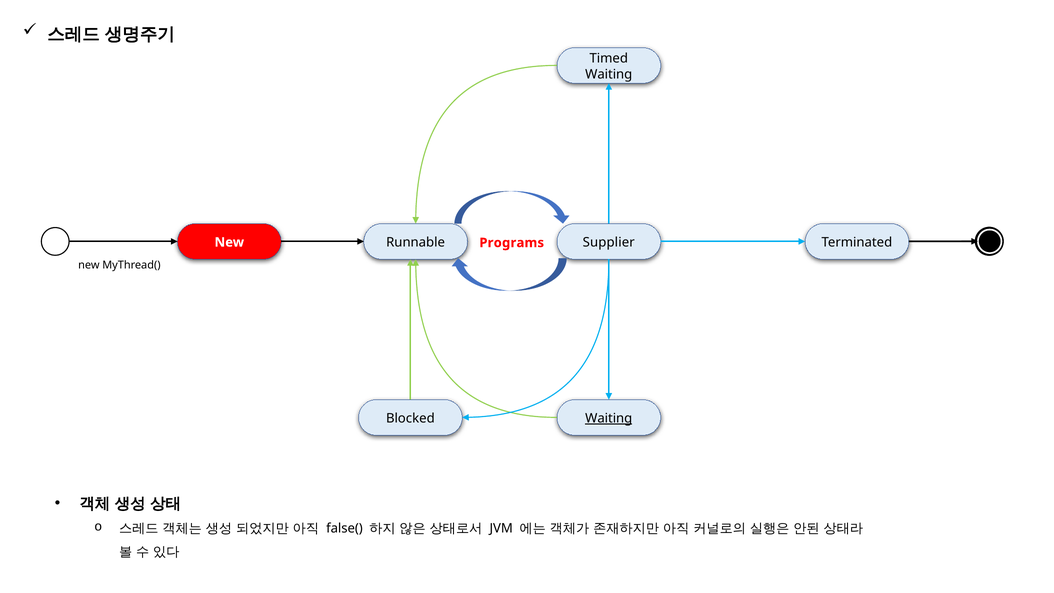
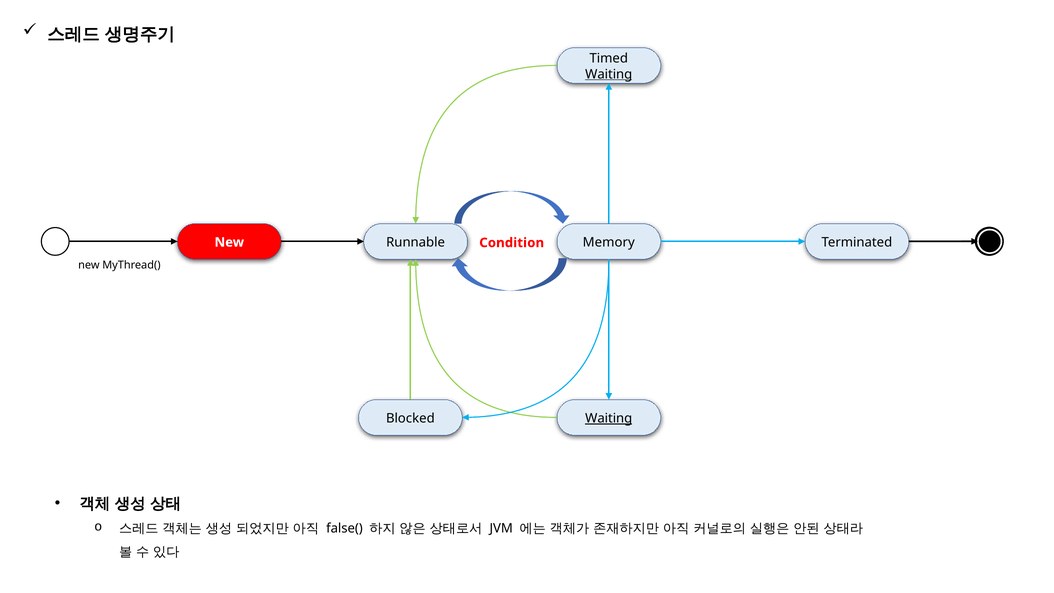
Waiting at (609, 74) underline: none -> present
Supplier: Supplier -> Memory
Programs: Programs -> Condition
